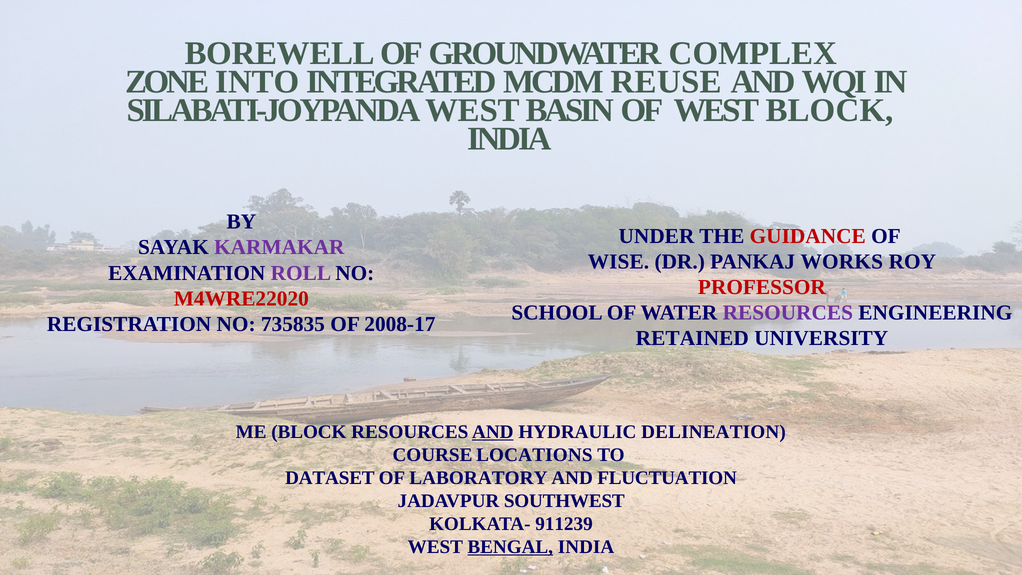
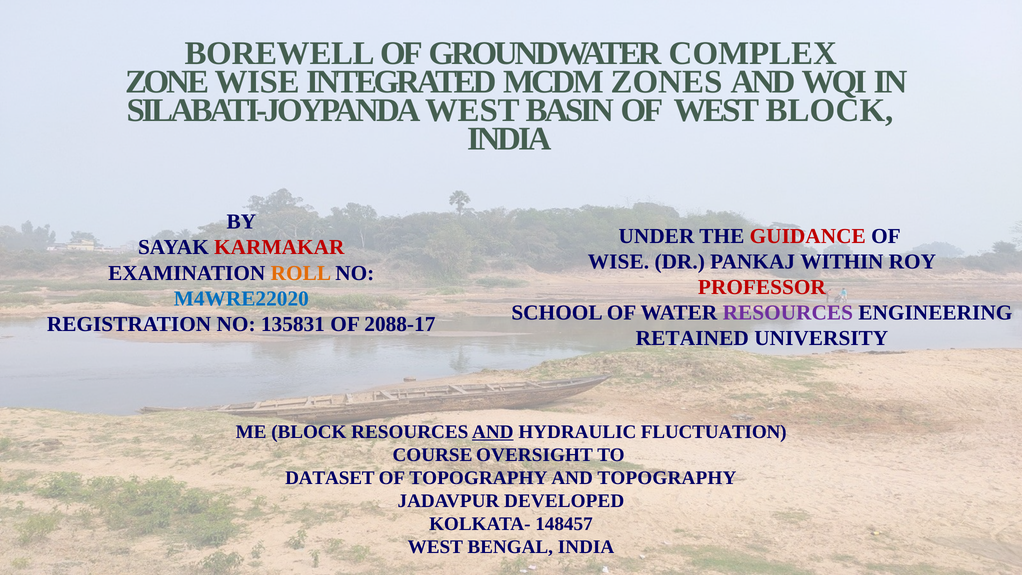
ZONE INTO: INTO -> WISE
REUSE: REUSE -> ZONES
KARMAKAR colour: purple -> red
WORKS: WORKS -> WITHIN
ROLL colour: purple -> orange
M4WRE22020 colour: red -> blue
735835: 735835 -> 135831
2008-17: 2008-17 -> 2088-17
DELINEATION: DELINEATION -> FLUCTUATION
LOCATIONS: LOCATIONS -> OVERSIGHT
OF LABORATORY: LABORATORY -> TOPOGRAPHY
AND FLUCTUATION: FLUCTUATION -> TOPOGRAPHY
SOUTHWEST: SOUTHWEST -> DEVELOPED
911239: 911239 -> 148457
BENGAL underline: present -> none
